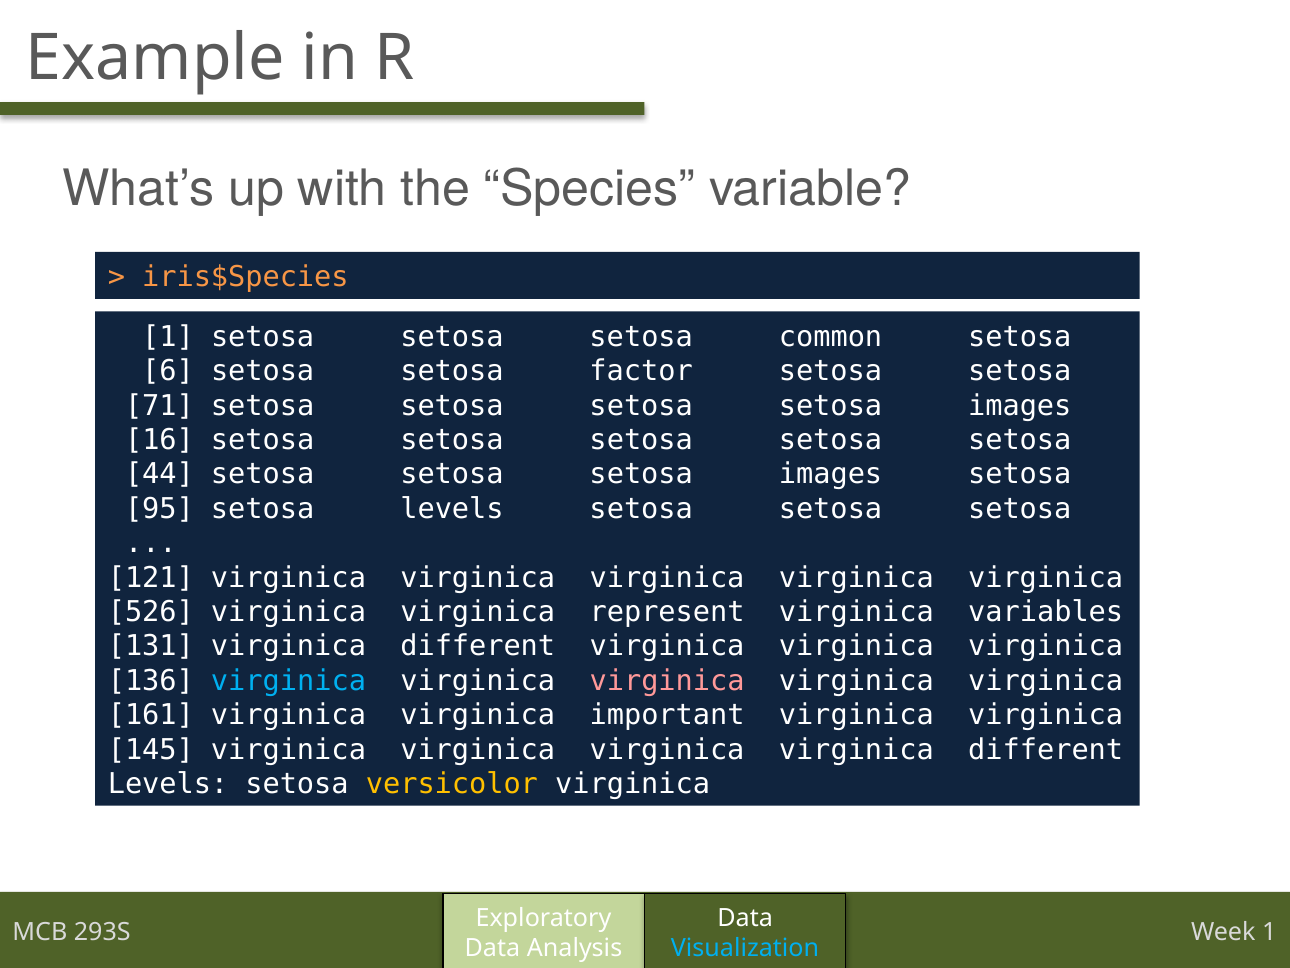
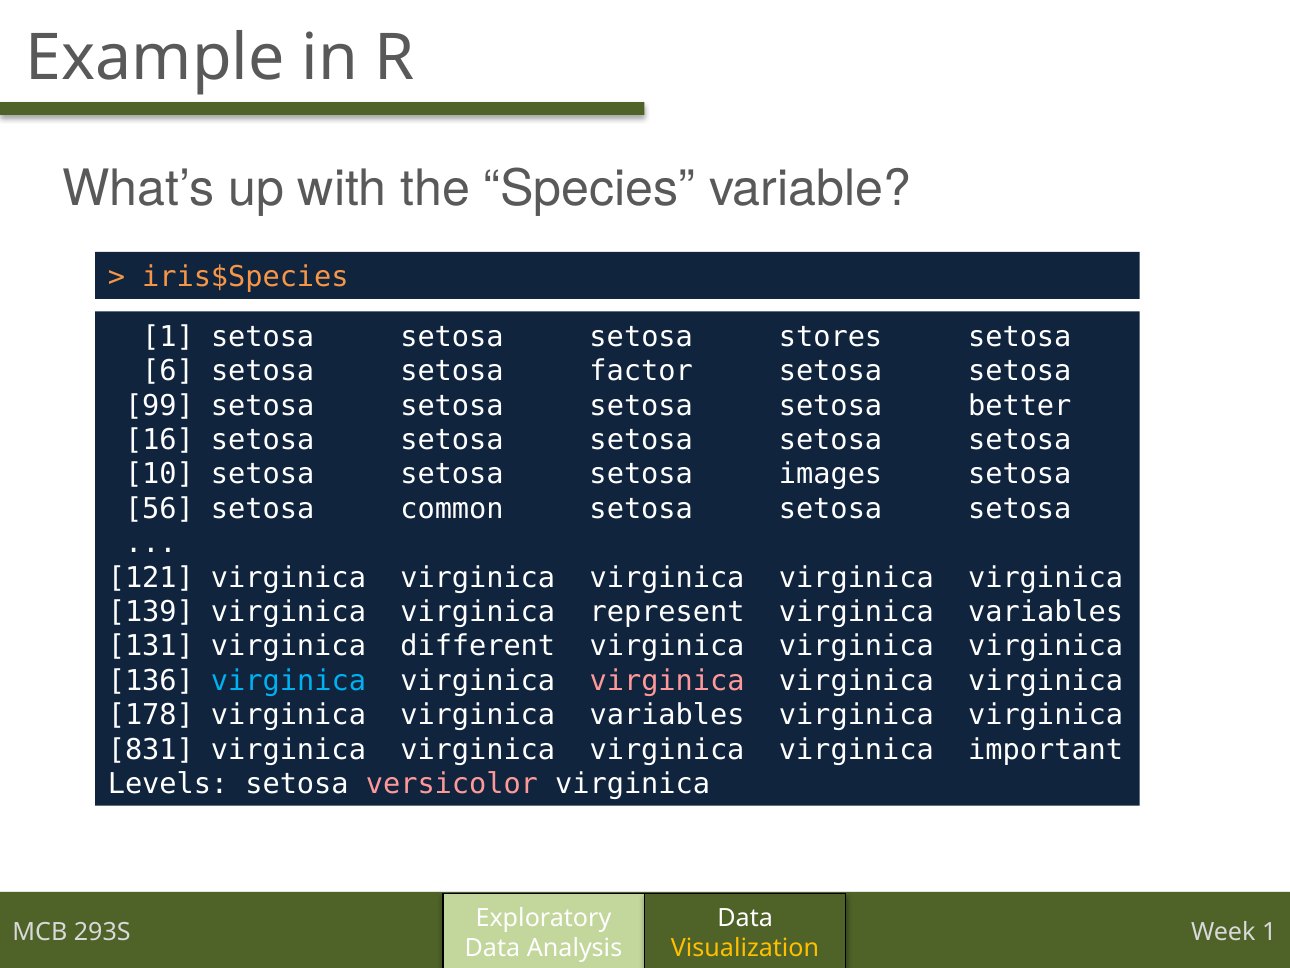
common: common -> stores
71: 71 -> 99
images at (1020, 405): images -> better
44: 44 -> 10
95: 95 -> 56
setosa levels: levels -> common
526: 526 -> 139
161: 161 -> 178
virginica virginica important: important -> variables
145: 145 -> 831
virginica virginica different: different -> important
versicolor colour: yellow -> pink
Visualization colour: light blue -> yellow
